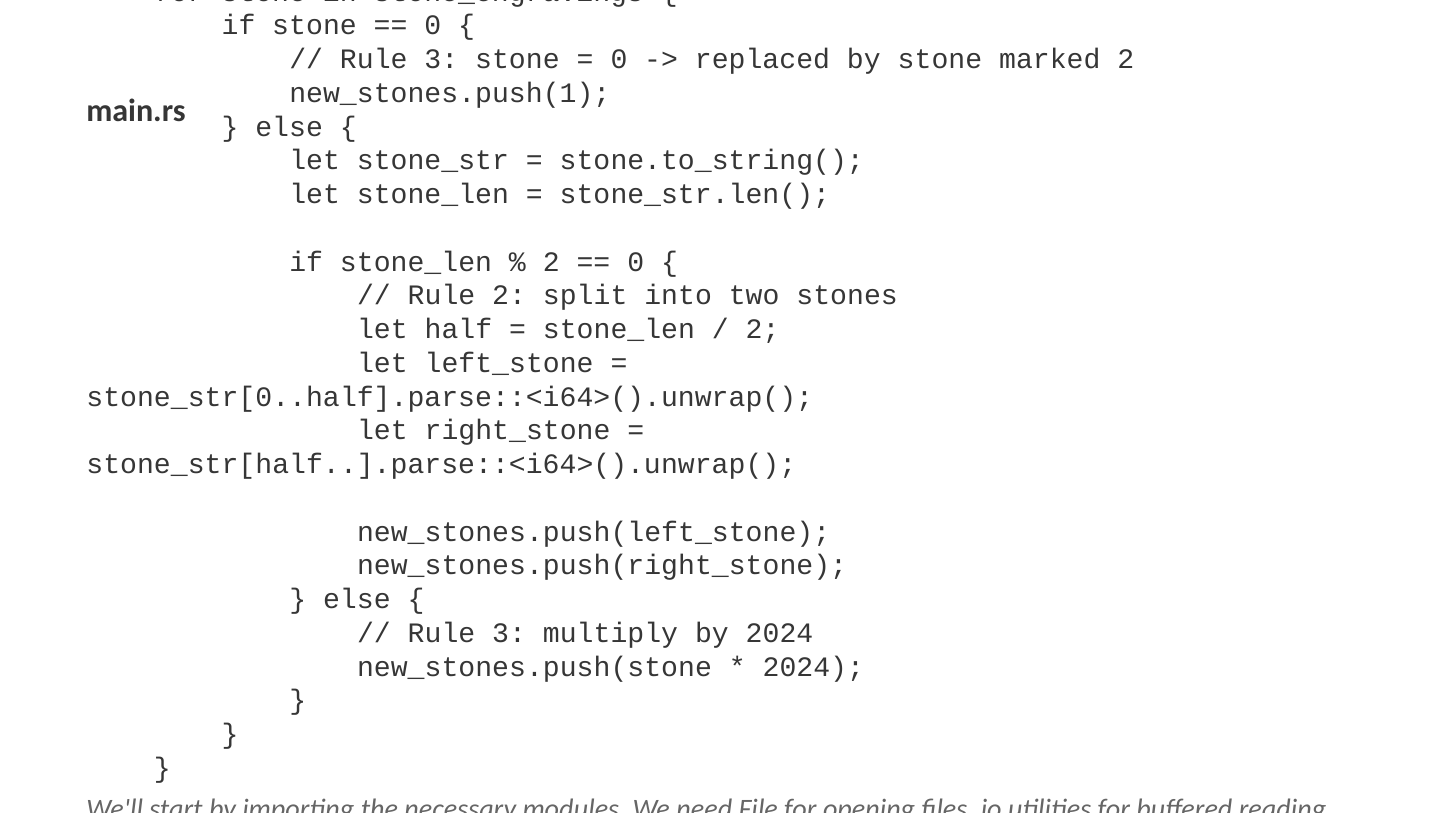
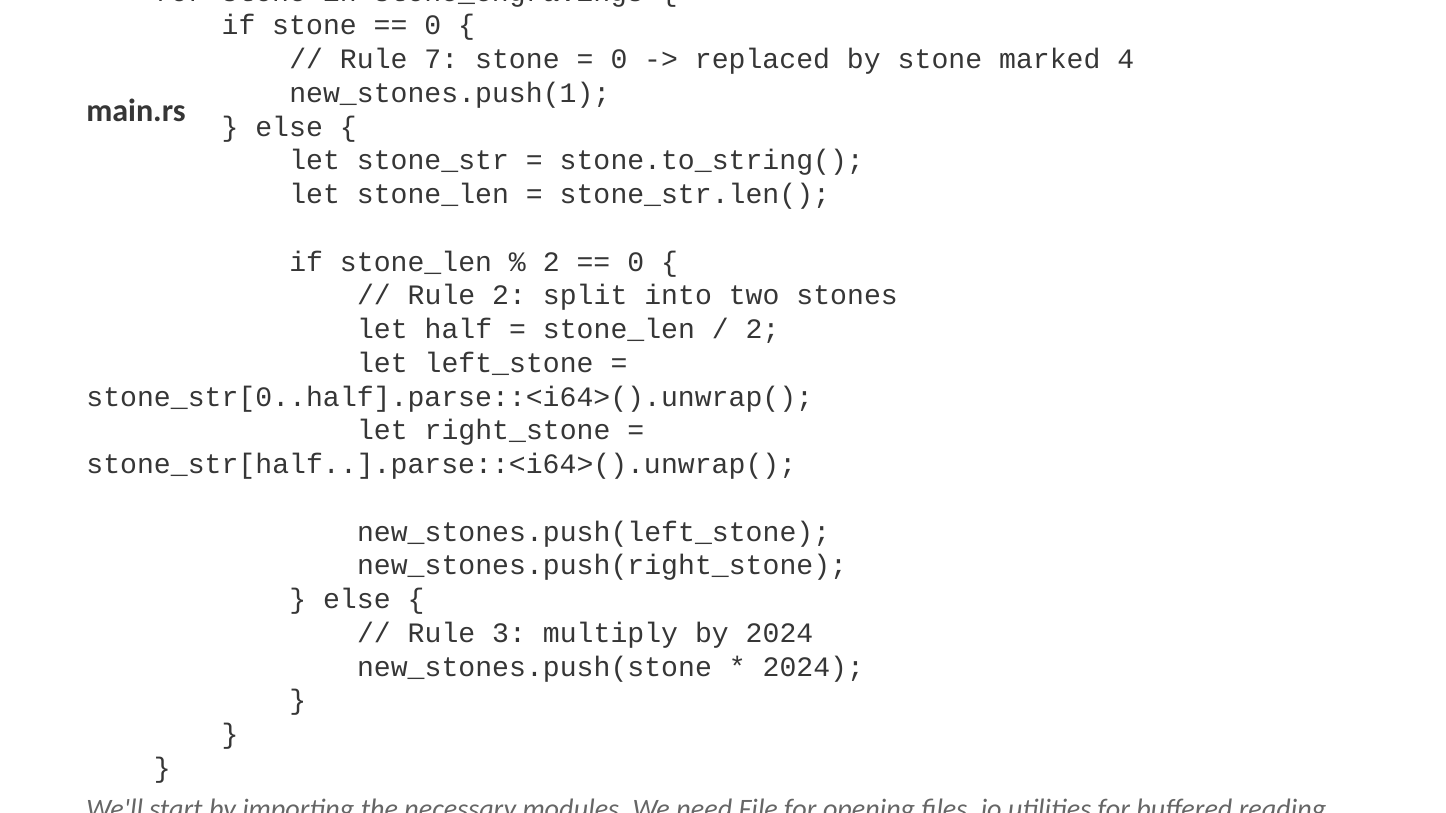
3 at (441, 59): 3 -> 7
marked 2: 2 -> 4
